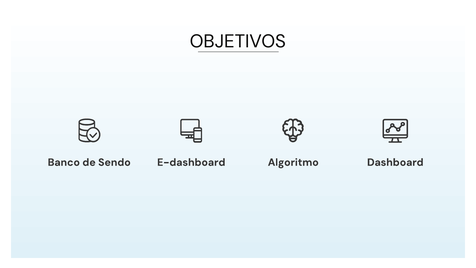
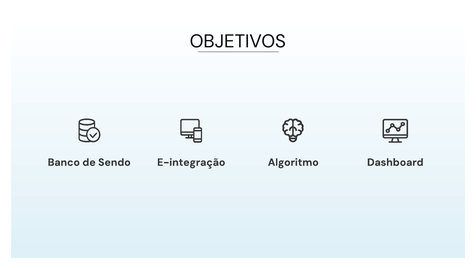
E-dashboard: E-dashboard -> E-integração
